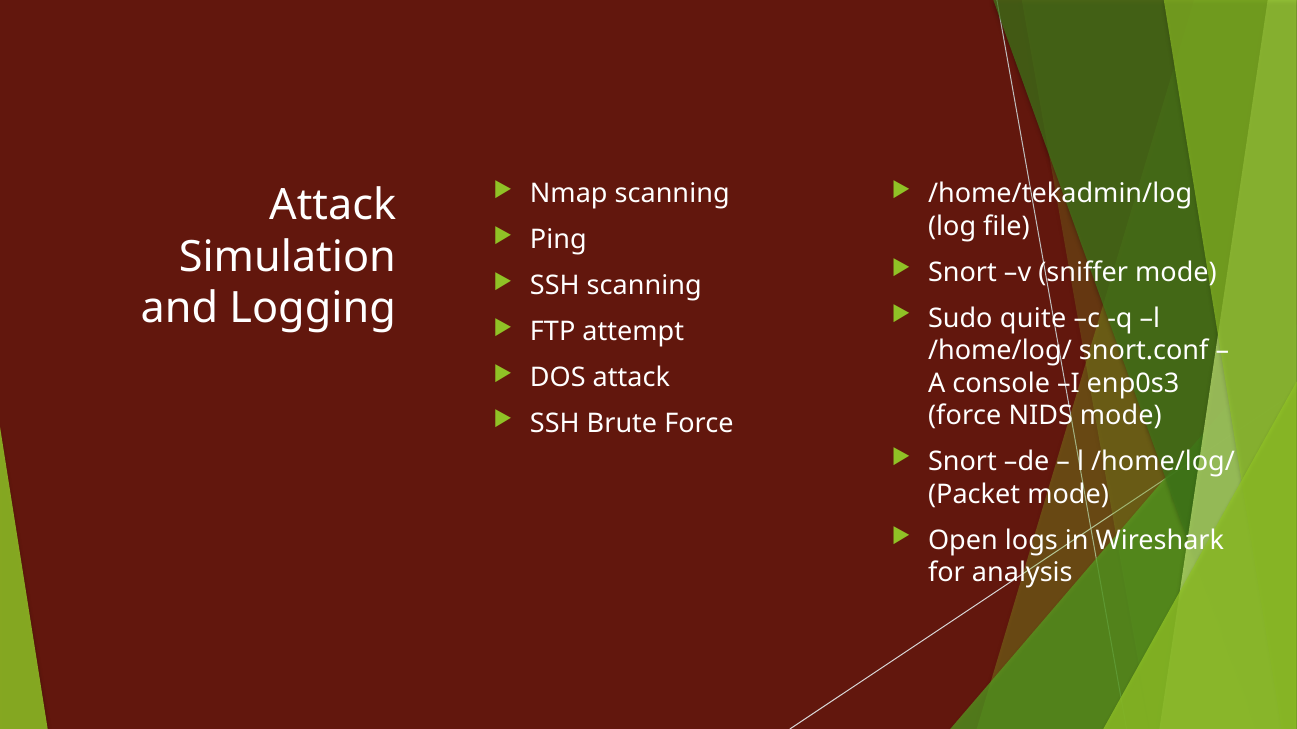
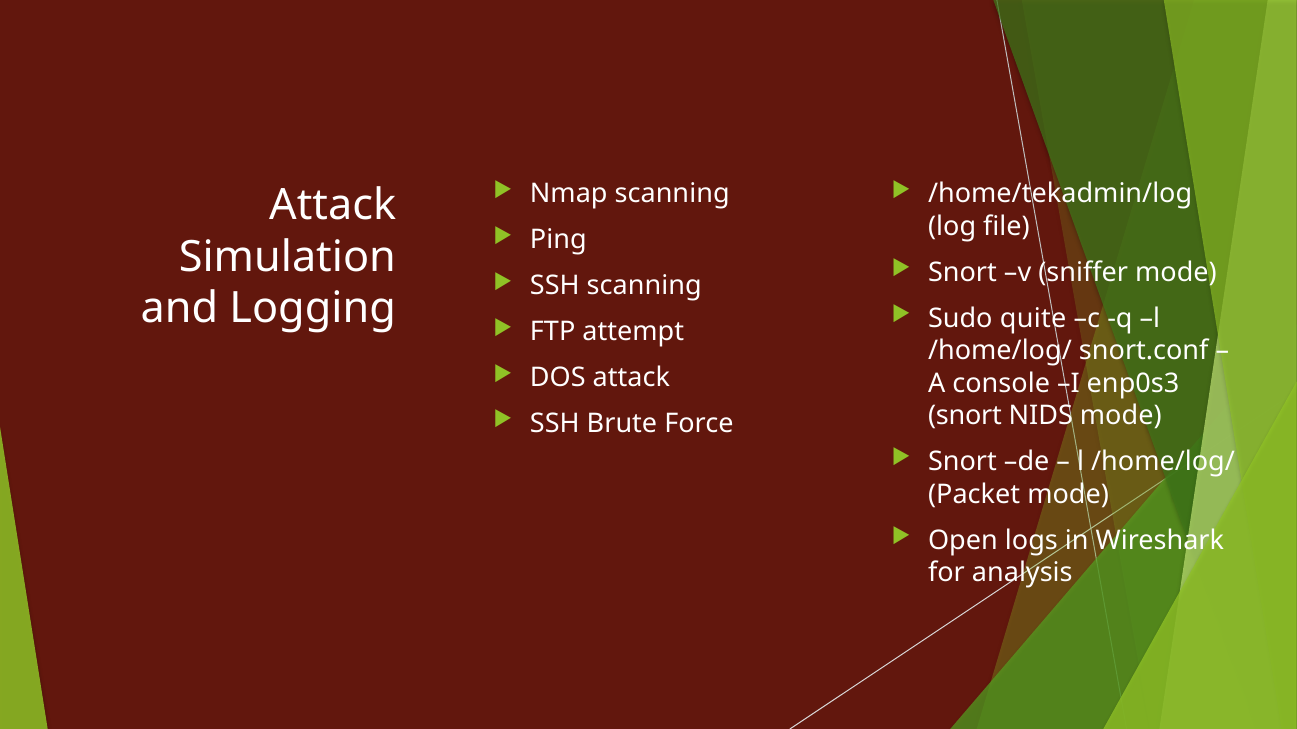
force at (965, 416): force -> snort
